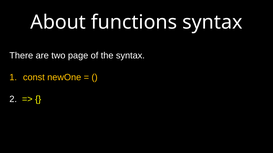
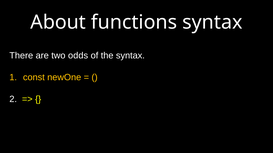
page: page -> odds
